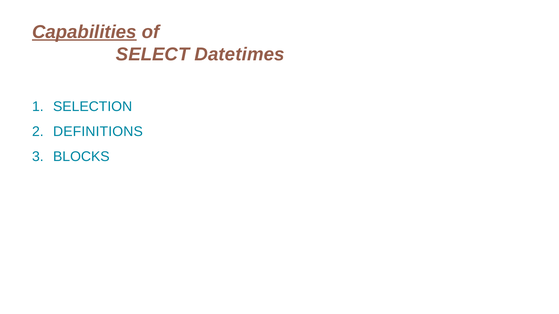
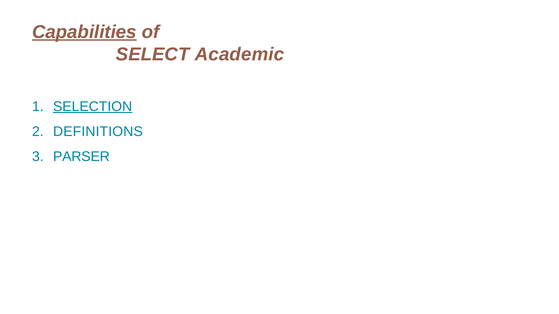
Datetimes: Datetimes -> Academic
SELECTION underline: none -> present
BLOCKS: BLOCKS -> PARSER
